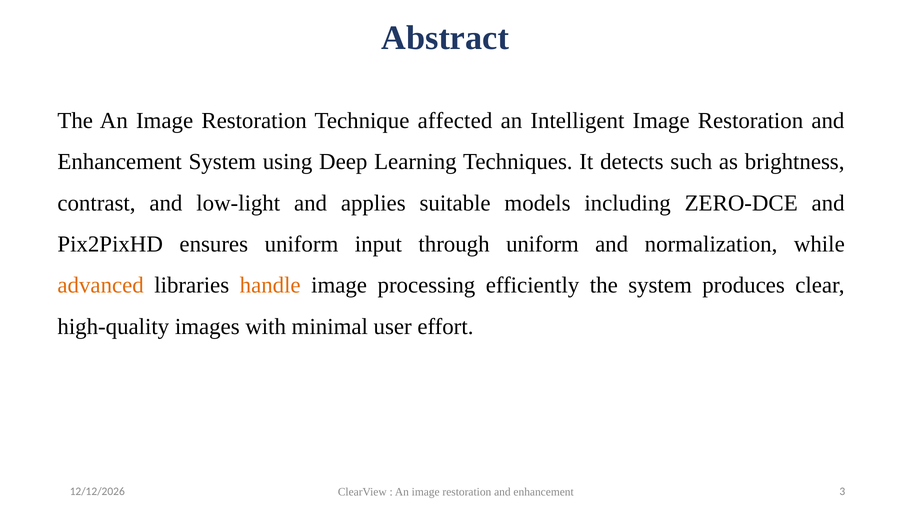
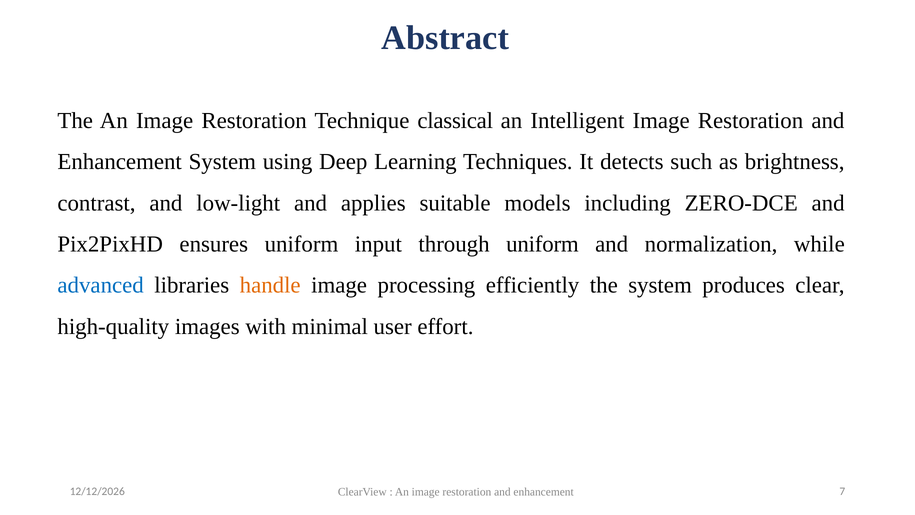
affected: affected -> classical
advanced colour: orange -> blue
3: 3 -> 7
